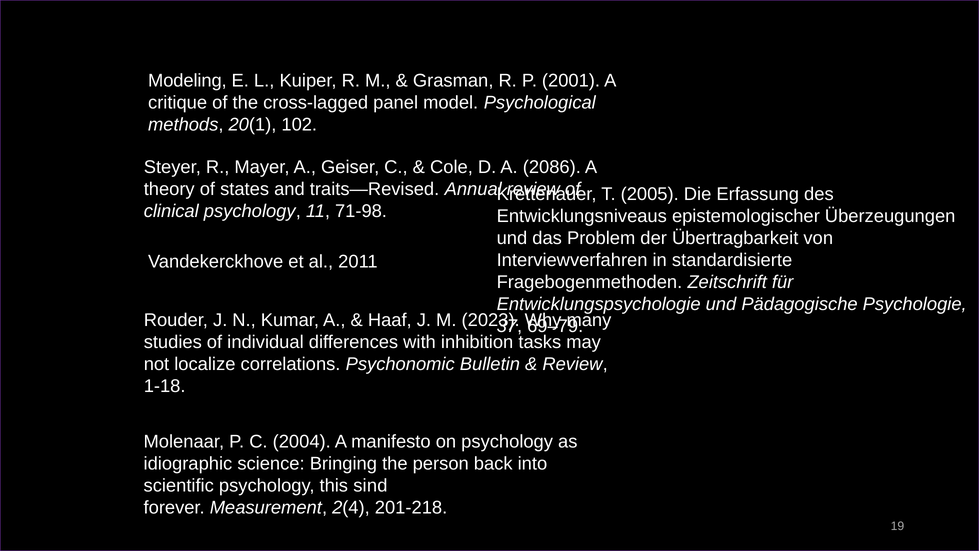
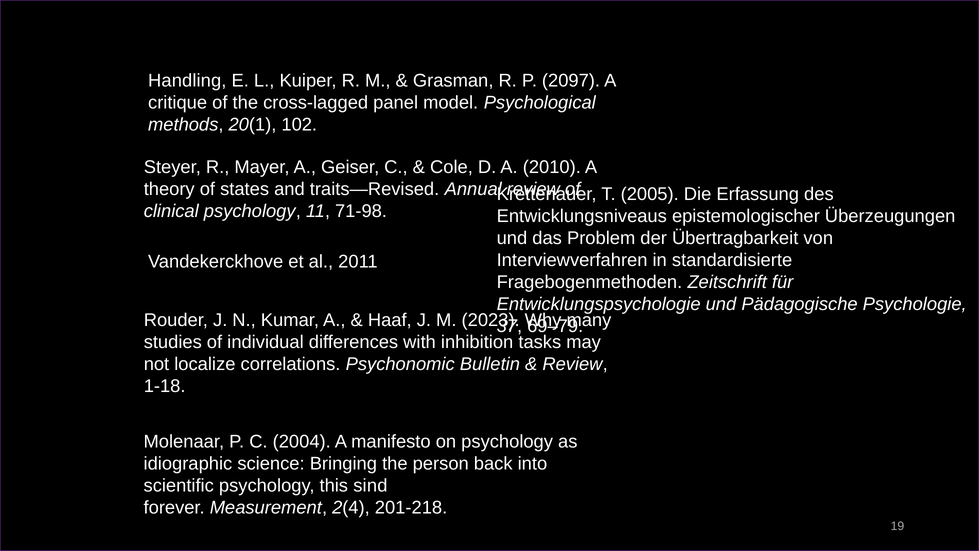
Modeling: Modeling -> Handling
2001: 2001 -> 2097
2086: 2086 -> 2010
